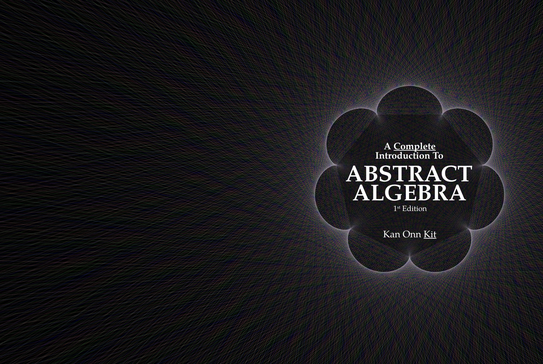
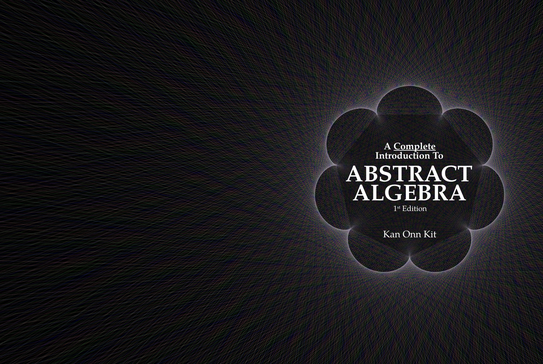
Kit underline: present -> none
